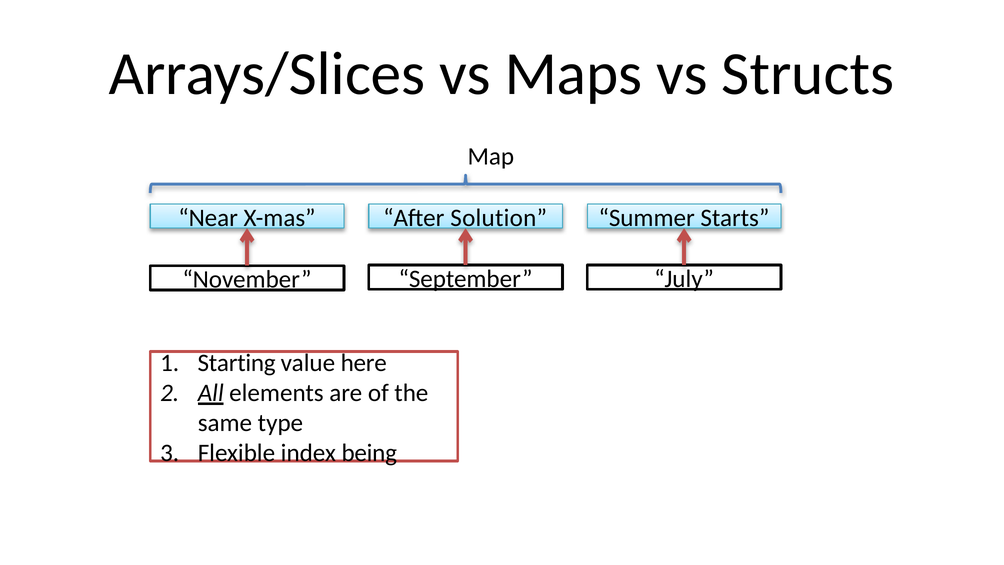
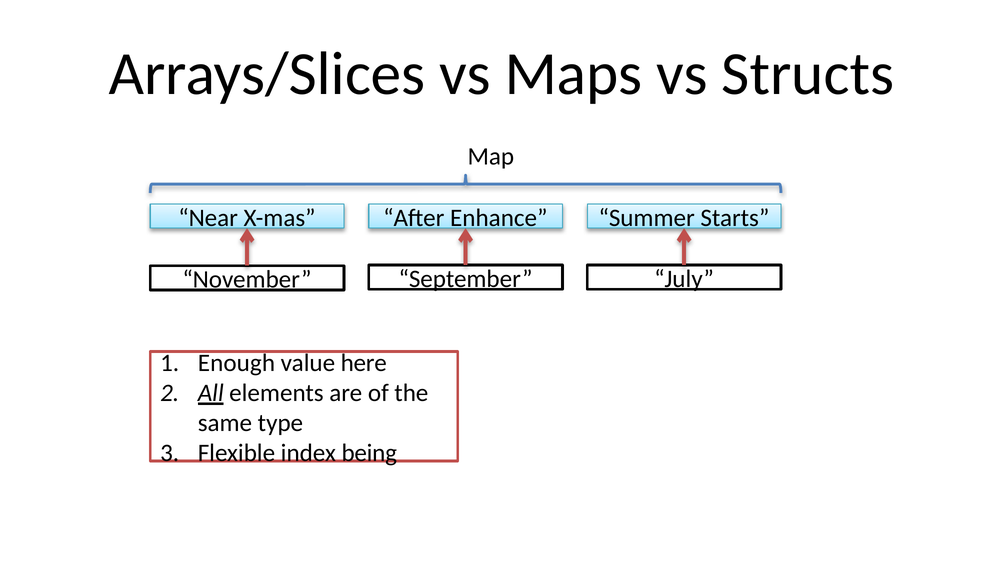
Solution: Solution -> Enhance
Starting: Starting -> Enough
